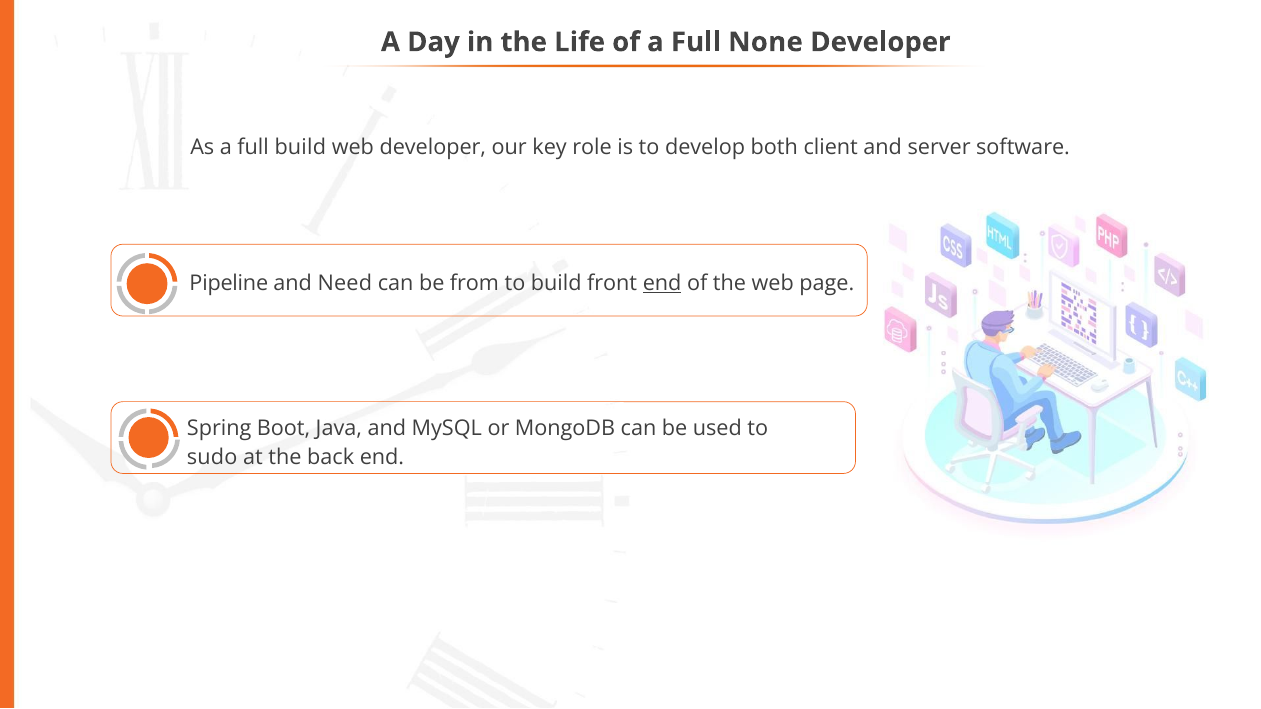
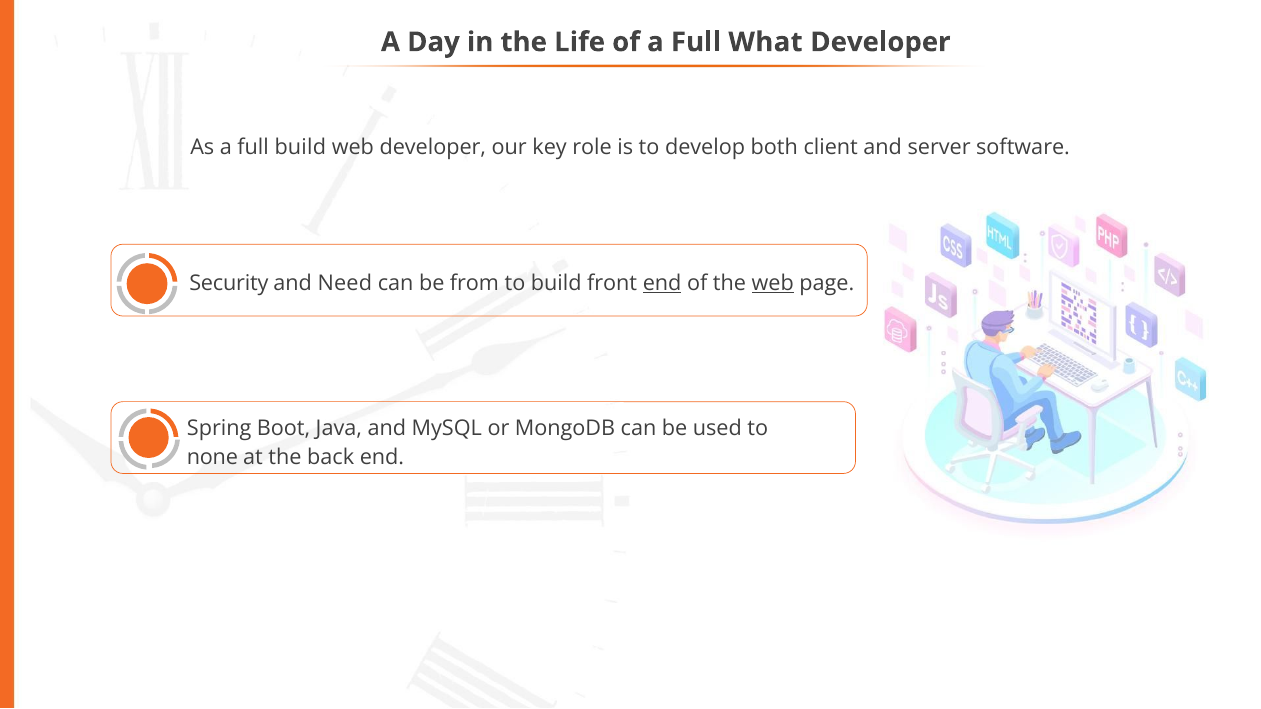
None: None -> What
Pipeline: Pipeline -> Security
web at (773, 283) underline: none -> present
sudo: sudo -> none
